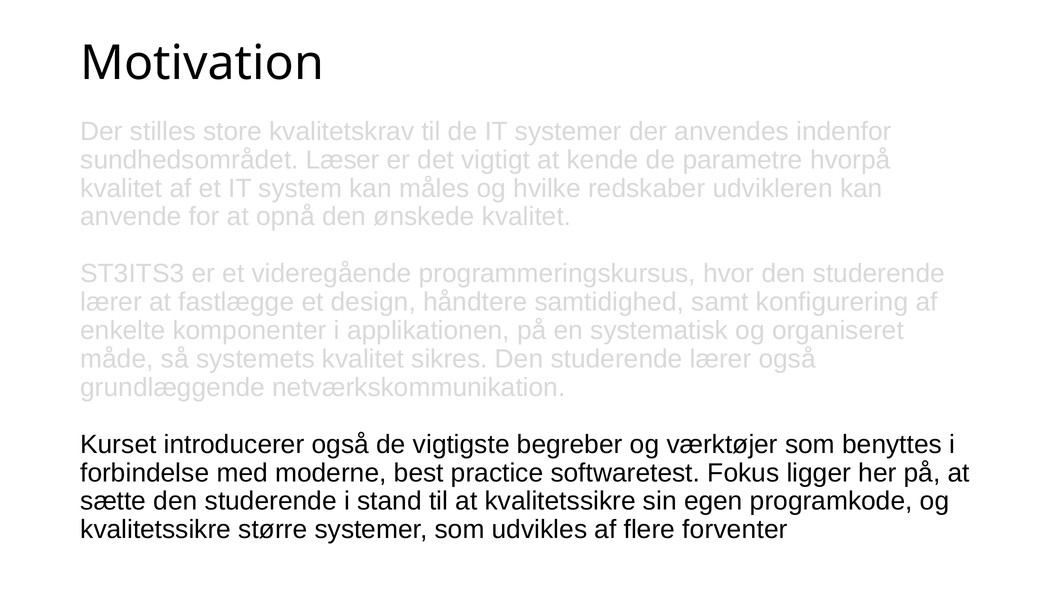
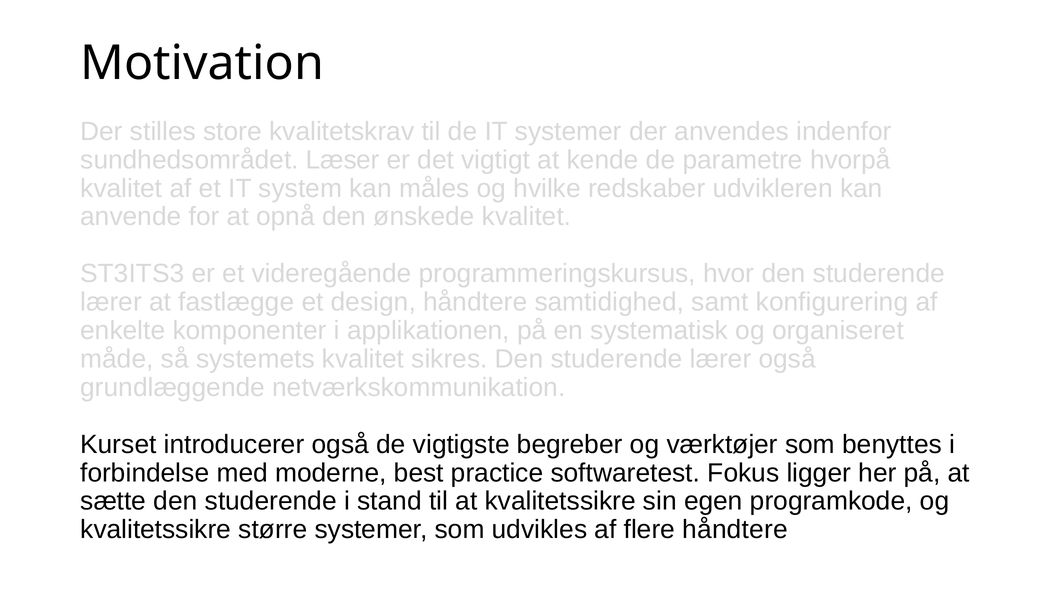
flere forventer: forventer -> håndtere
